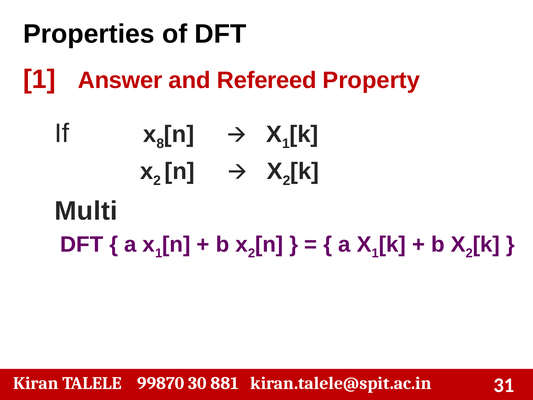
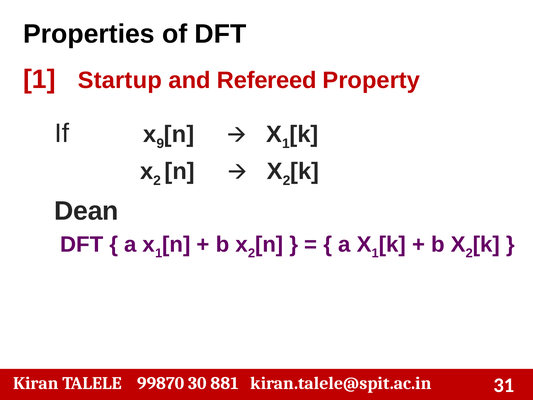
Answer: Answer -> Startup
8: 8 -> 9
Multi: Multi -> Dean
